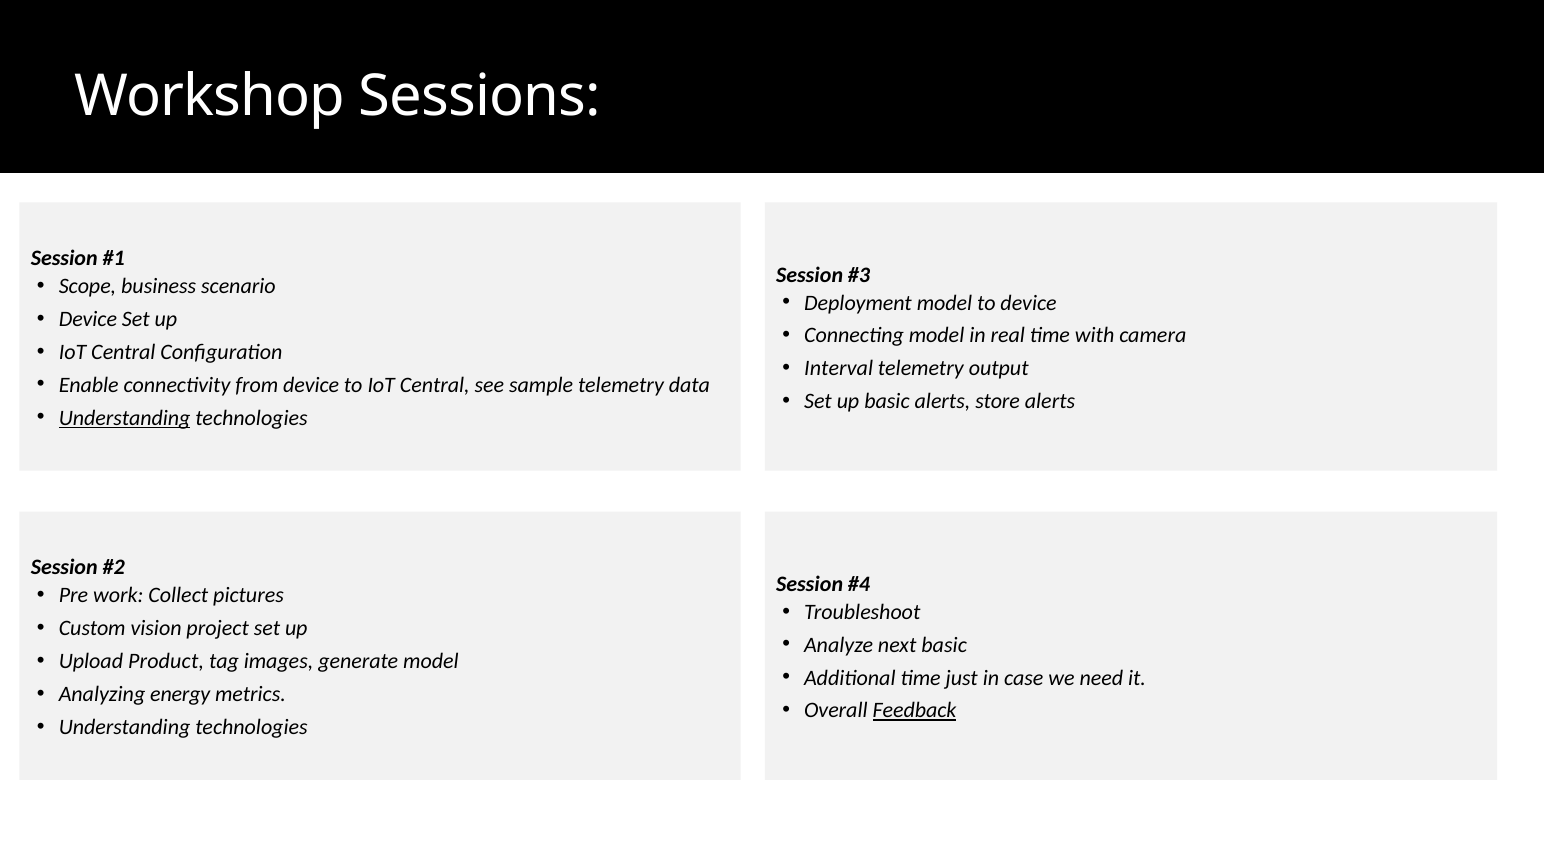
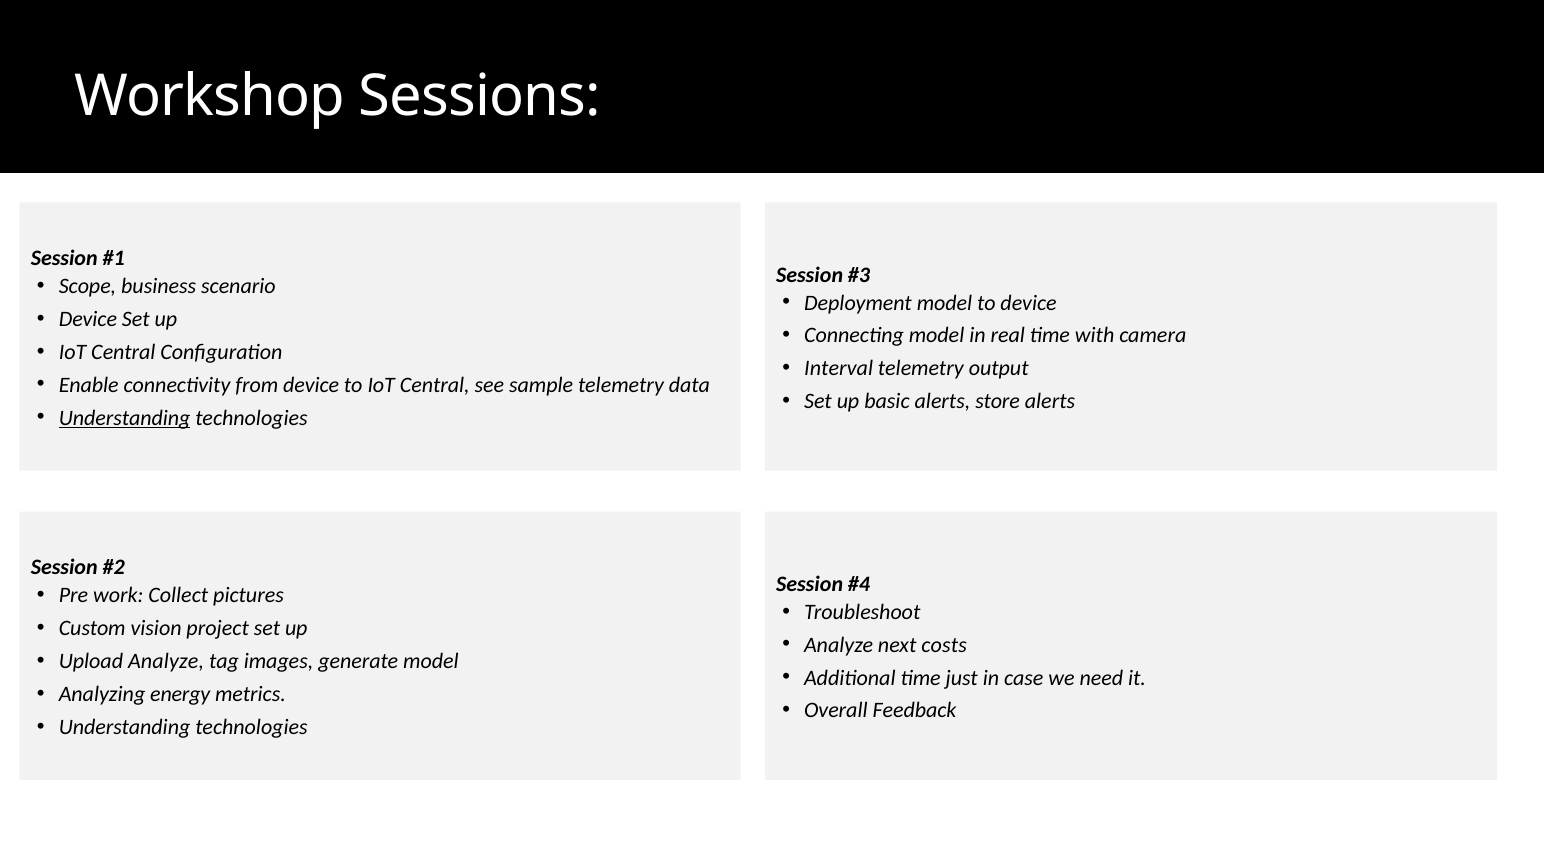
next basic: basic -> costs
Upload Product: Product -> Analyze
Feedback underline: present -> none
